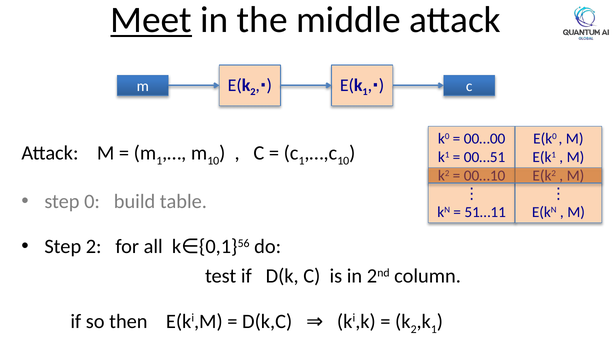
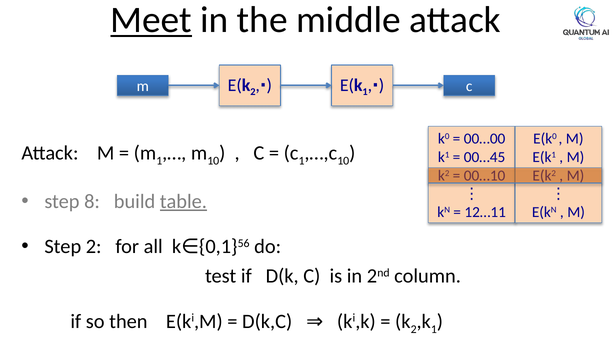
00…51: 00…51 -> 00…45
0: 0 -> 8
table underline: none -> present
51…11: 51…11 -> 12…11
